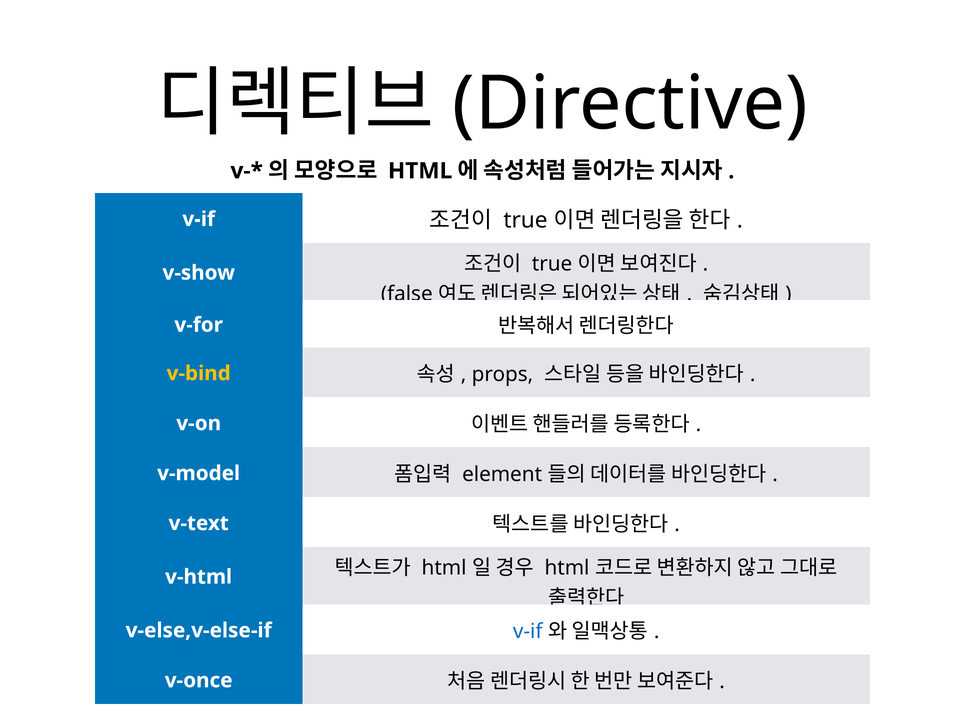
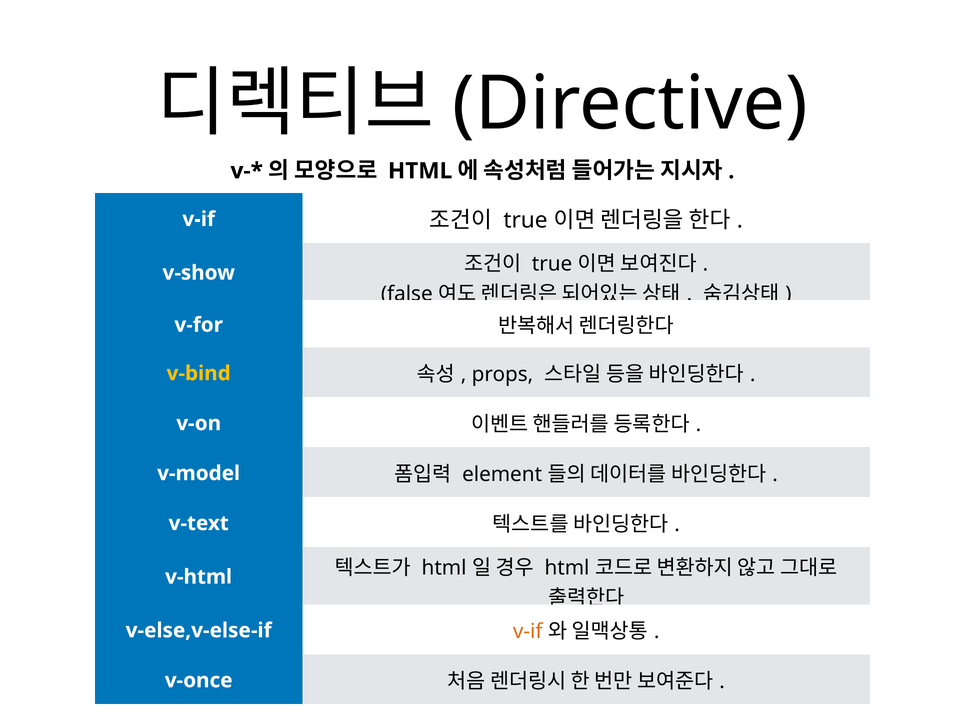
v-if at (528, 632) colour: blue -> orange
